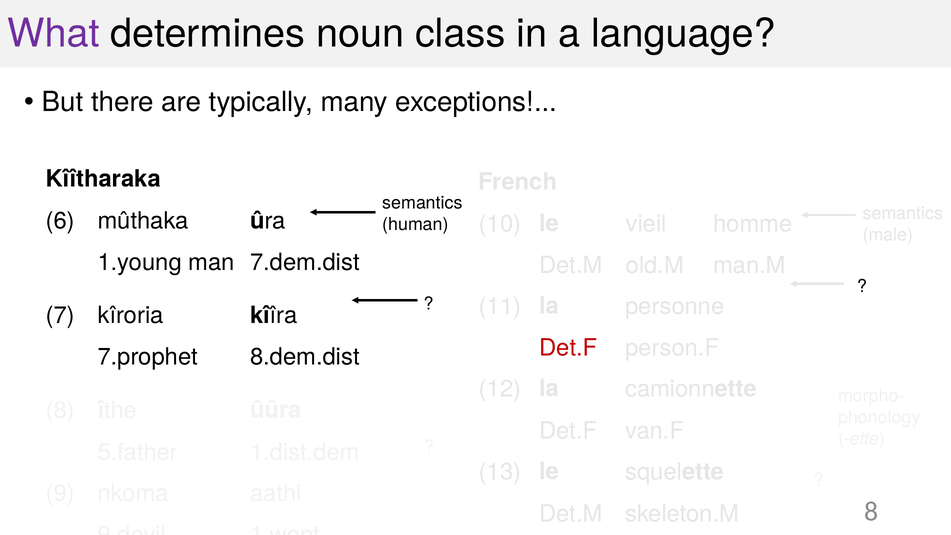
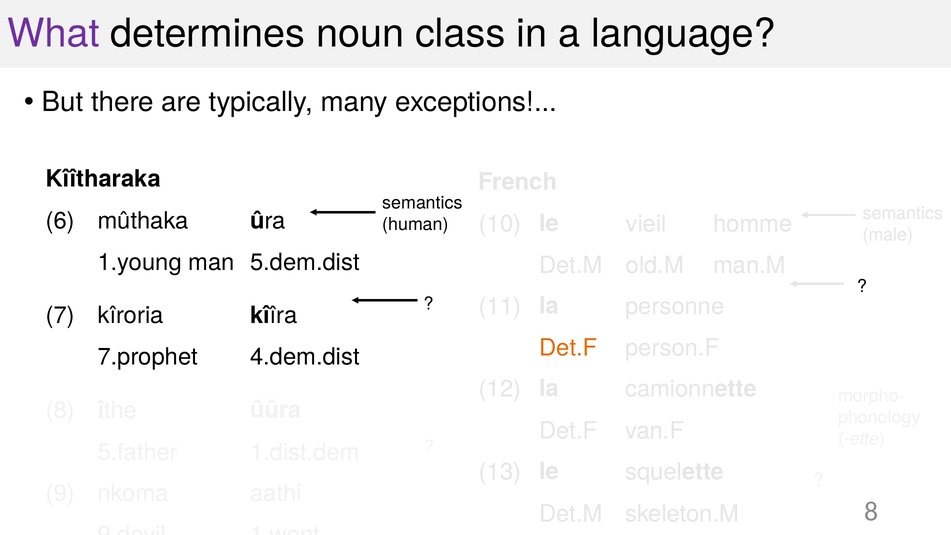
7.dem.dist: 7.dem.dist -> 5.dem.dist
Det.F at (568, 348) colour: red -> orange
8.dem.dist: 8.dem.dist -> 4.dem.dist
